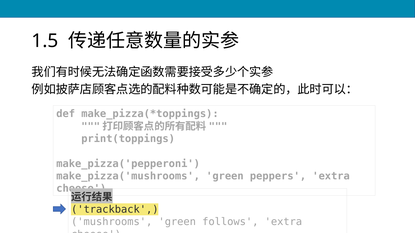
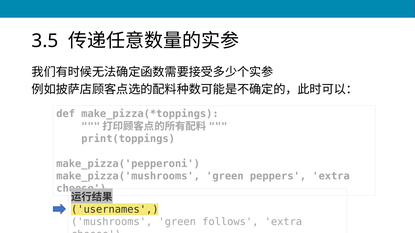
1.5: 1.5 -> 3.5
trackback: trackback -> usernames
